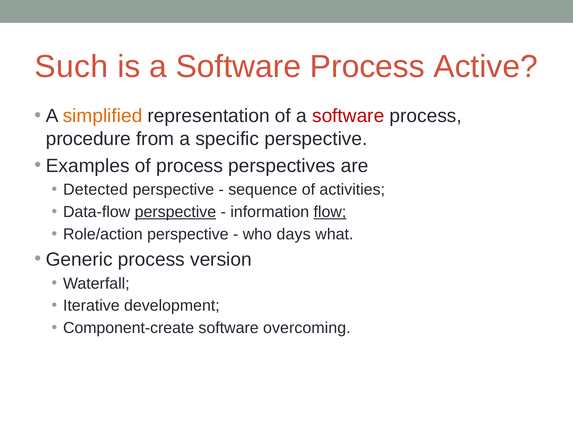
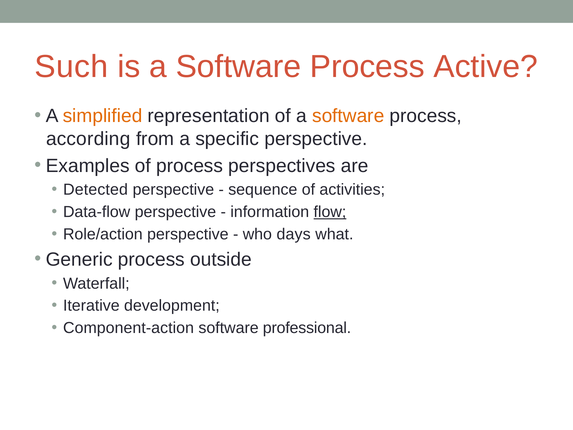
software at (348, 116) colour: red -> orange
procedure: procedure -> according
perspective at (175, 212) underline: present -> none
version: version -> outside
Component-create: Component-create -> Component-action
overcoming: overcoming -> professional
